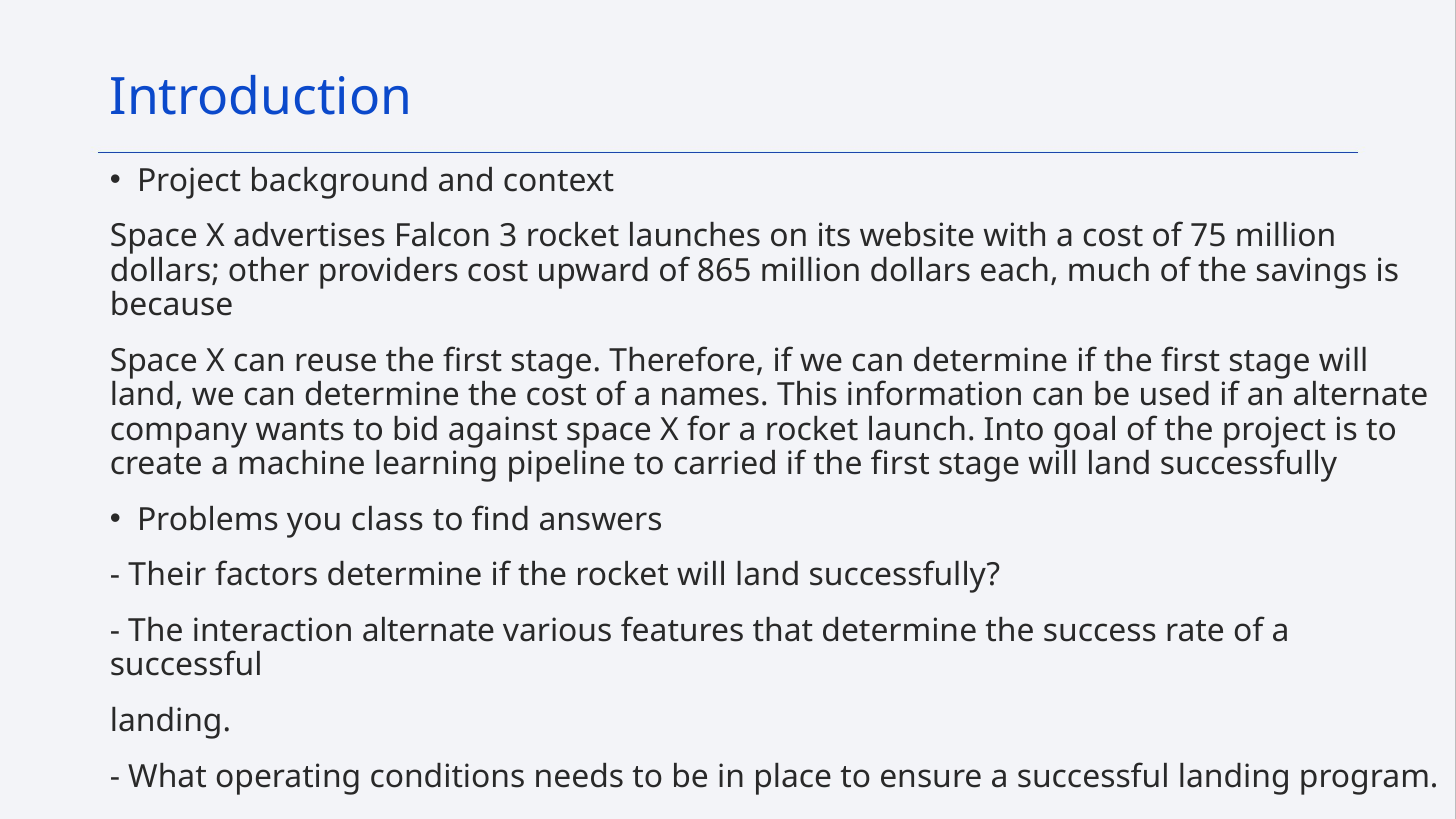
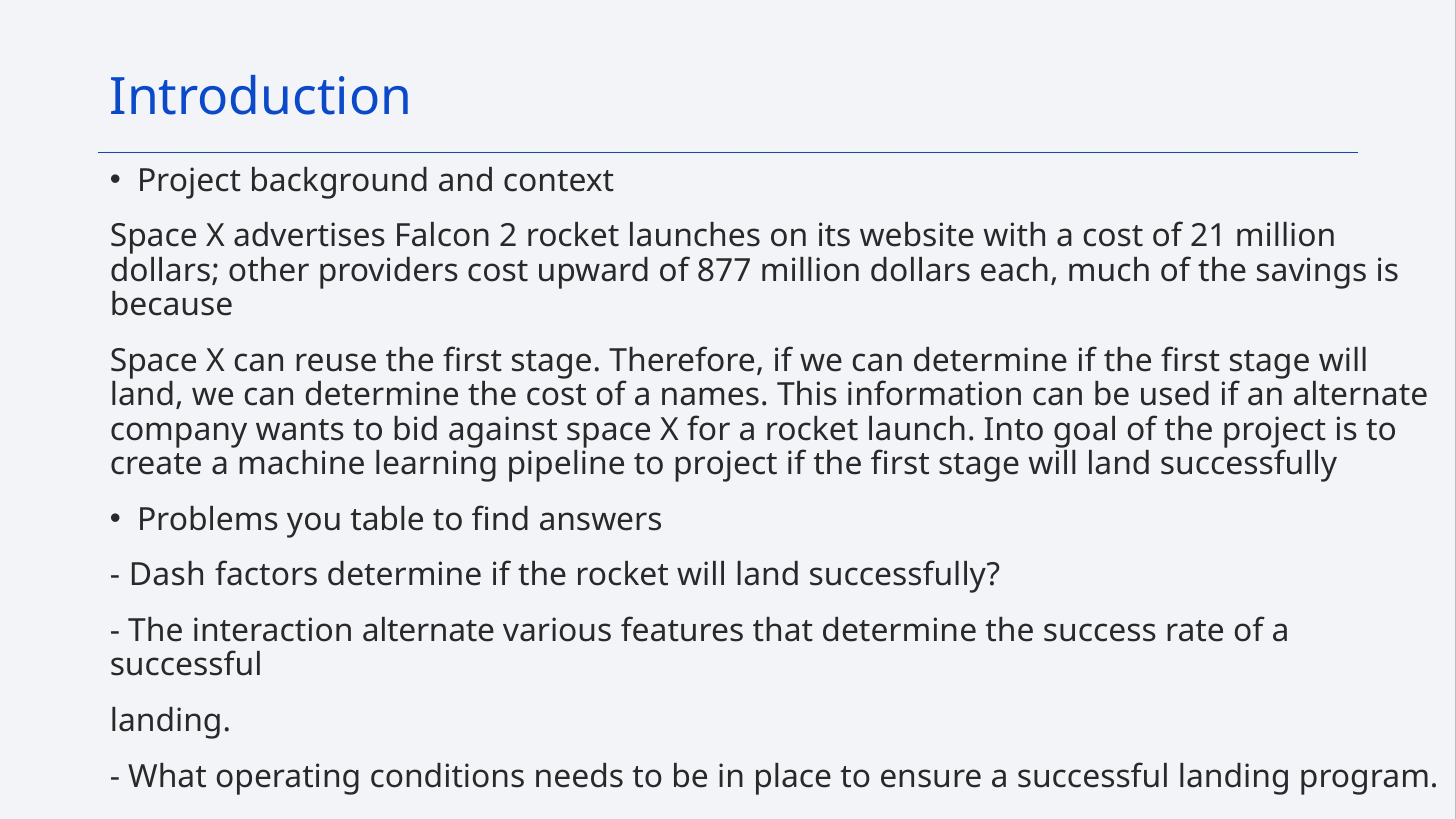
3: 3 -> 2
75: 75 -> 21
865: 865 -> 877
to carried: carried -> project
class: class -> table
Their: Their -> Dash
